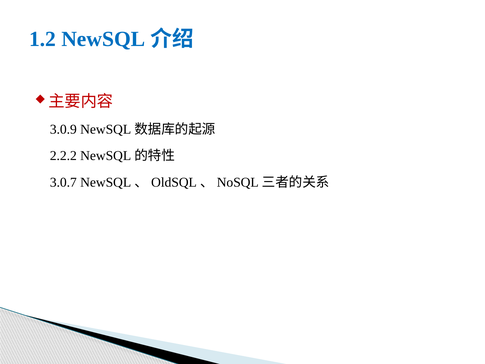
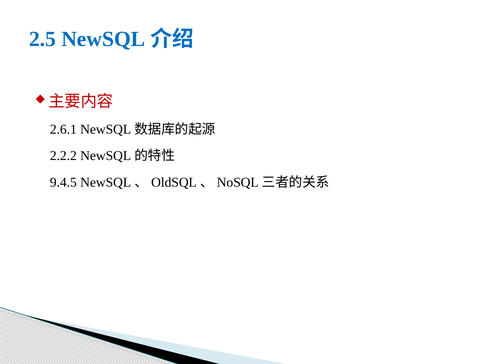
1.2: 1.2 -> 2.5
3.0.9: 3.0.9 -> 2.6.1
3.0.7: 3.0.7 -> 9.4.5
